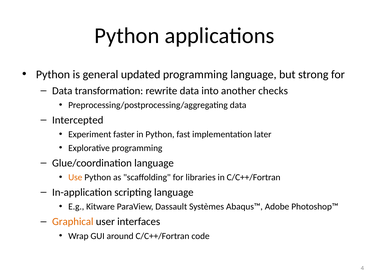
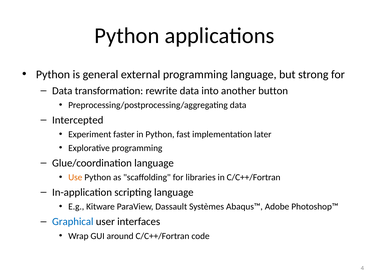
updated: updated -> external
checks: checks -> button
Graphical colour: orange -> blue
